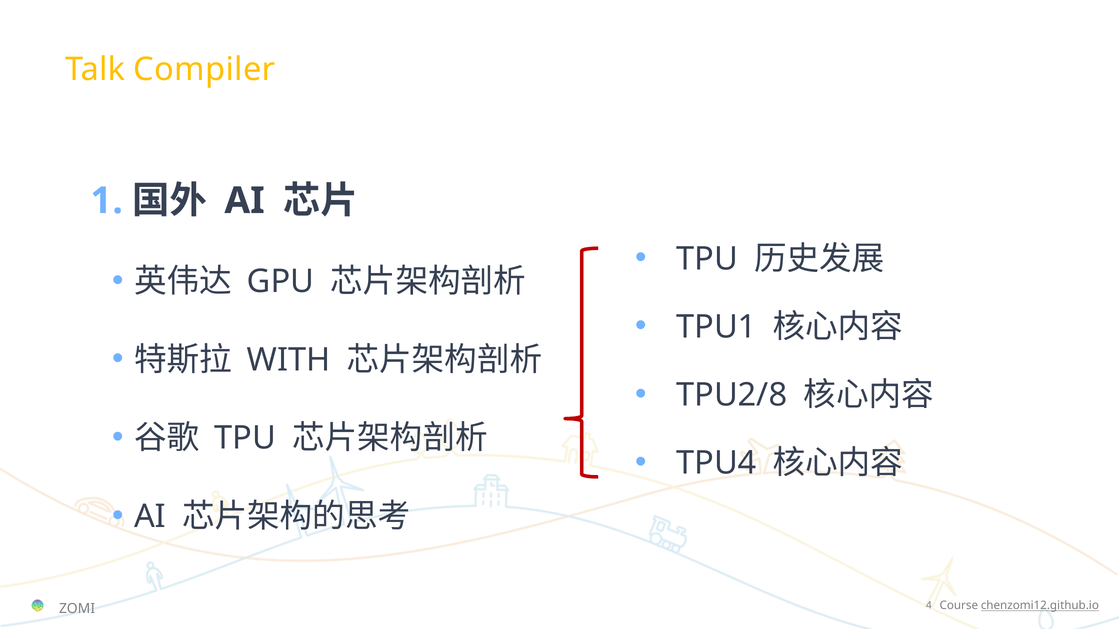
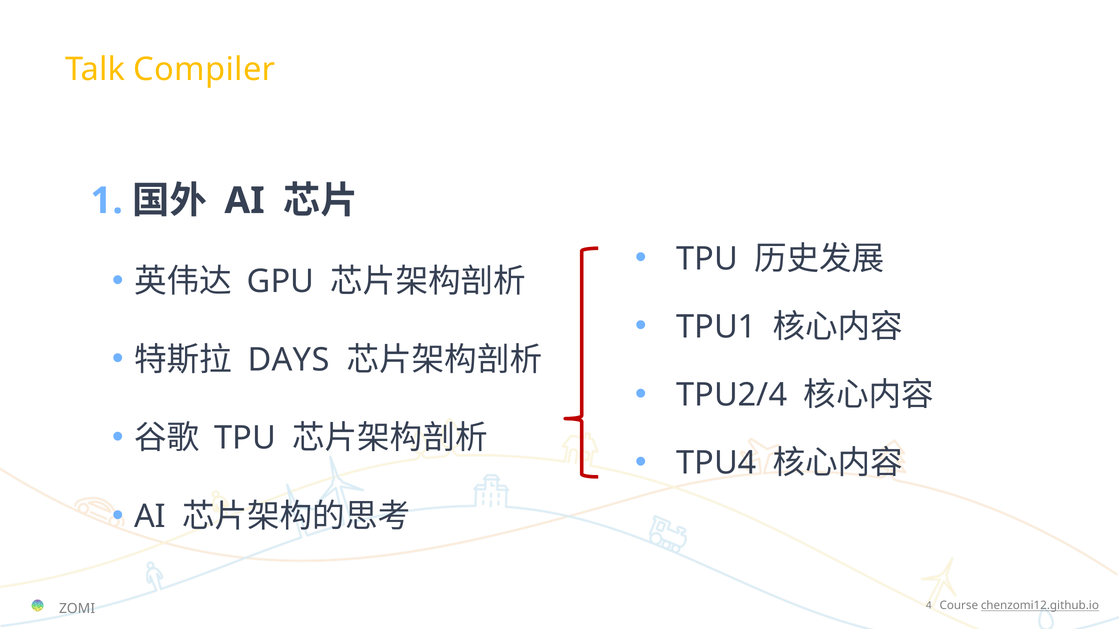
WITH: WITH -> DAYS
TPU2/8: TPU2/8 -> TPU2/4
